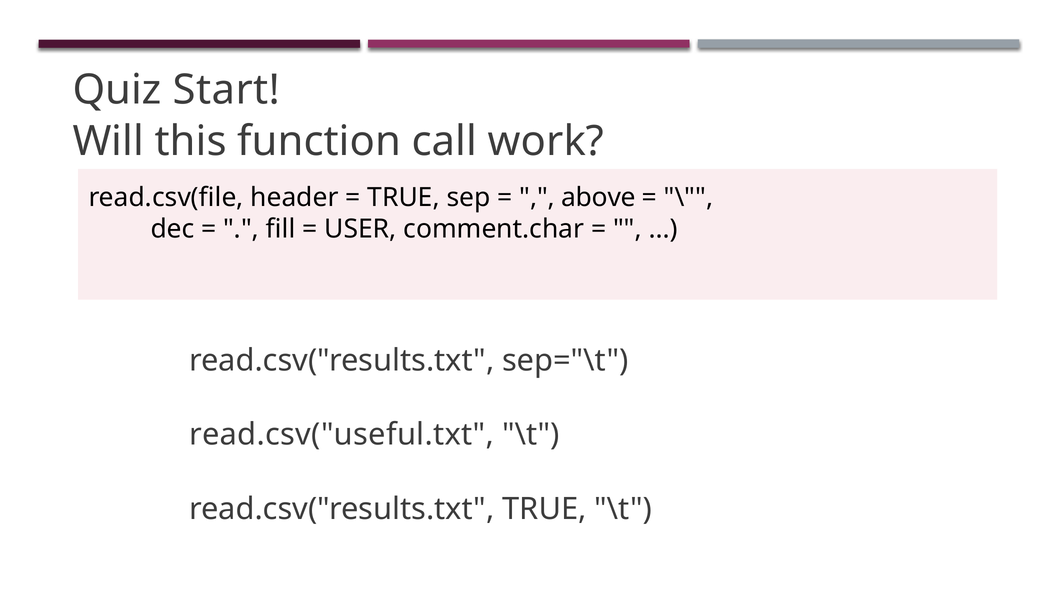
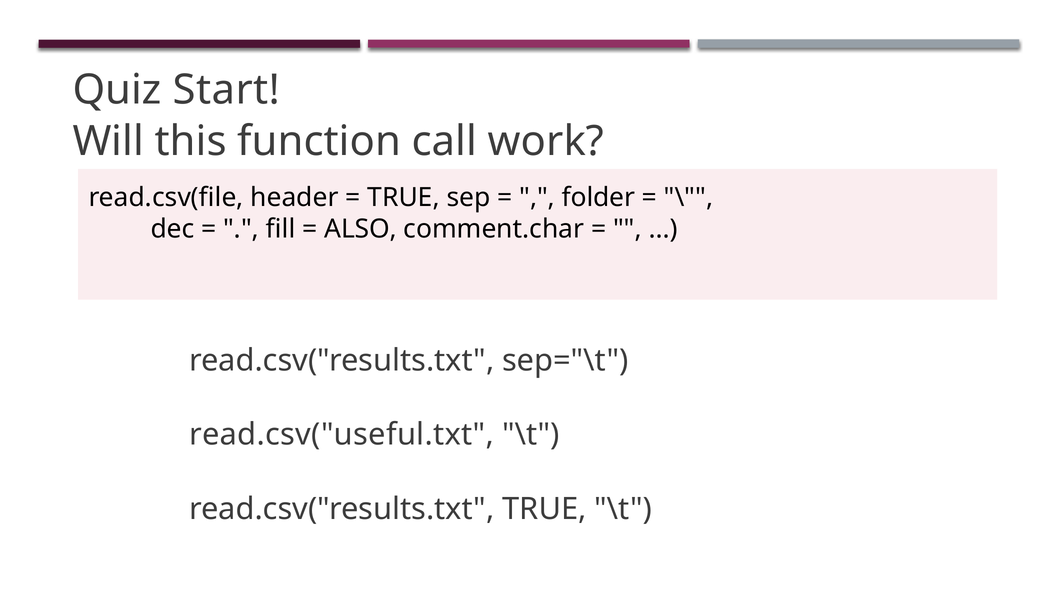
above: above -> folder
USER: USER -> ALSO
